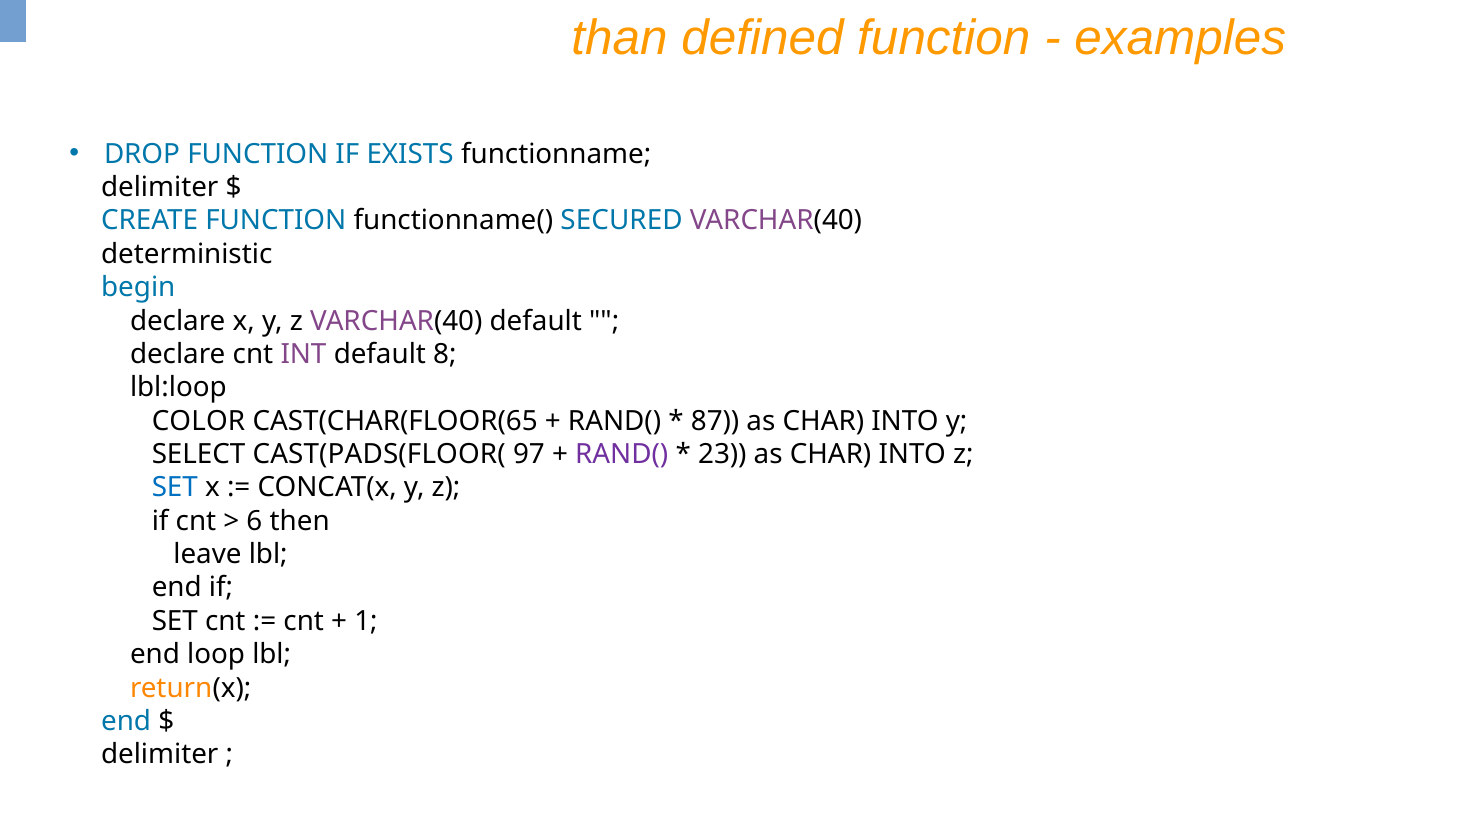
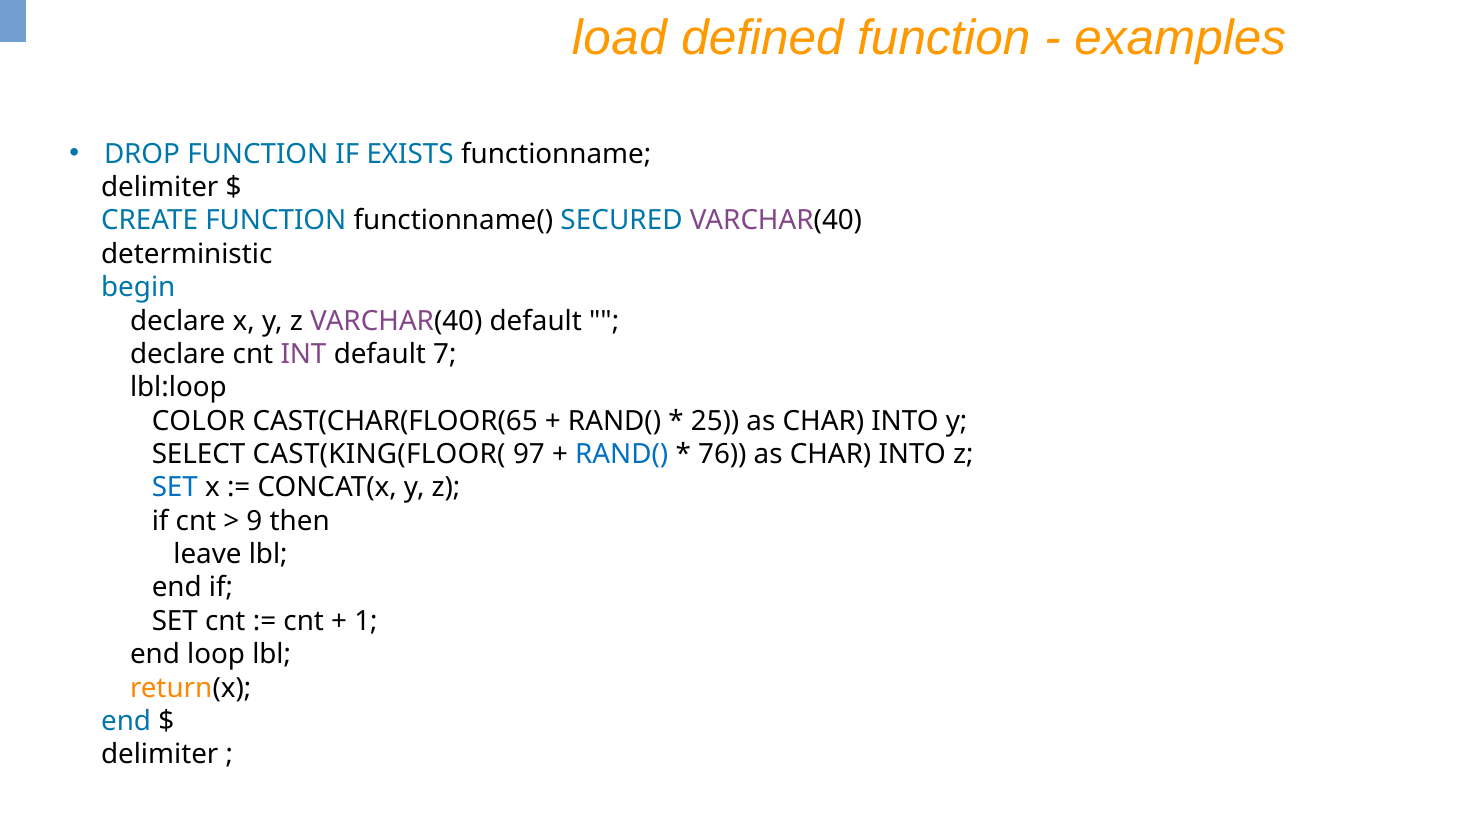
than: than -> load
8: 8 -> 7
87: 87 -> 25
CAST(PADS(FLOOR(: CAST(PADS(FLOOR( -> CAST(KING(FLOOR(
RAND( at (622, 454) colour: purple -> blue
23: 23 -> 76
6: 6 -> 9
